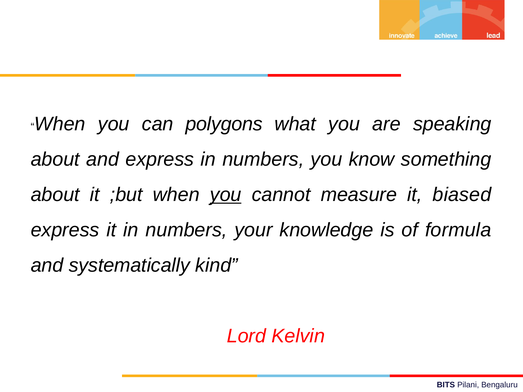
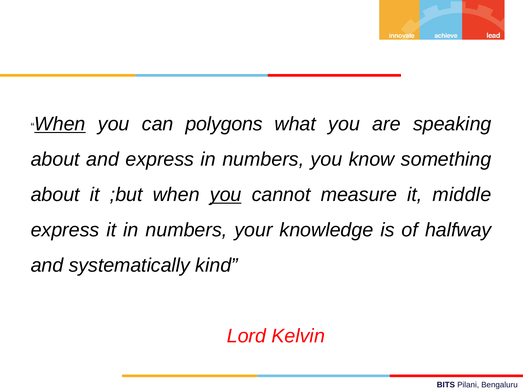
When at (60, 124) underline: none -> present
biased: biased -> middle
formula: formula -> halfway
